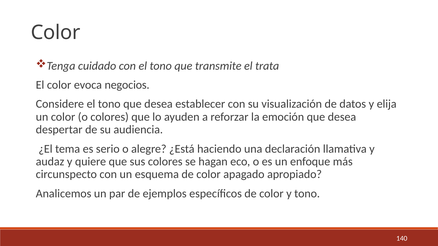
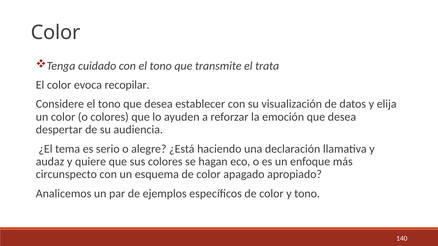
negocios: negocios -> recopilar
